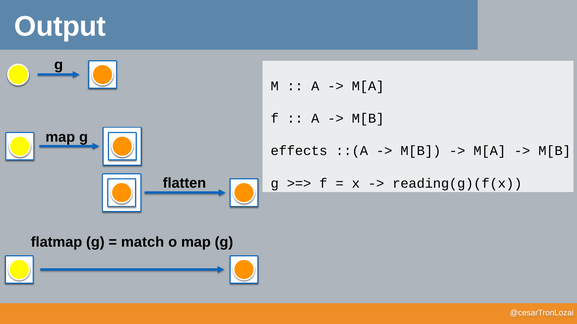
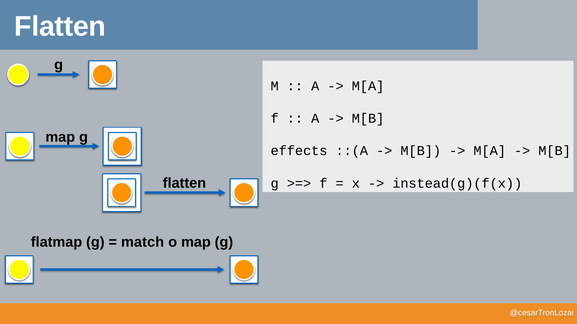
Output at (60, 27): Output -> Flatten
reading(g)(f(x: reading(g)(f(x -> instead(g)(f(x
